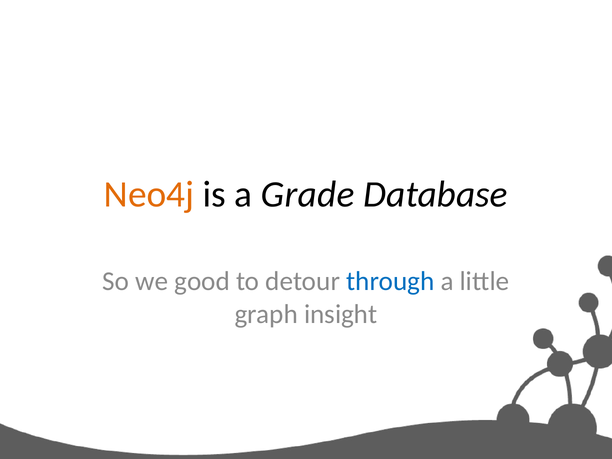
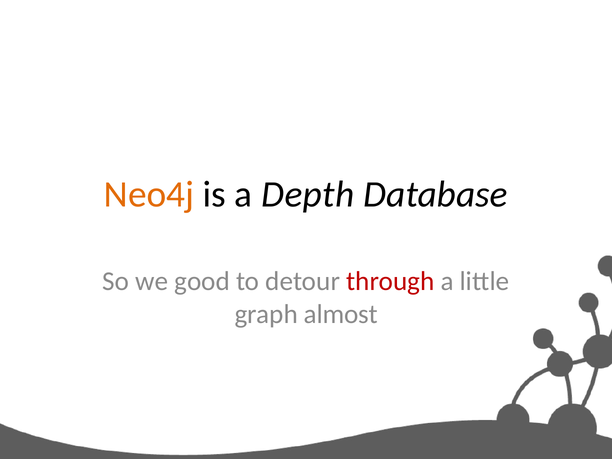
Grade: Grade -> Depth
through colour: blue -> red
insight: insight -> almost
